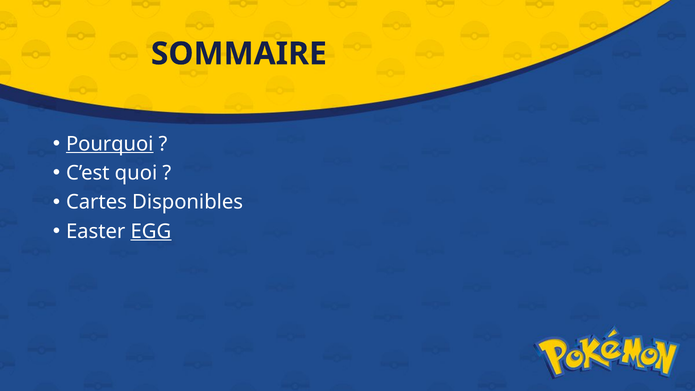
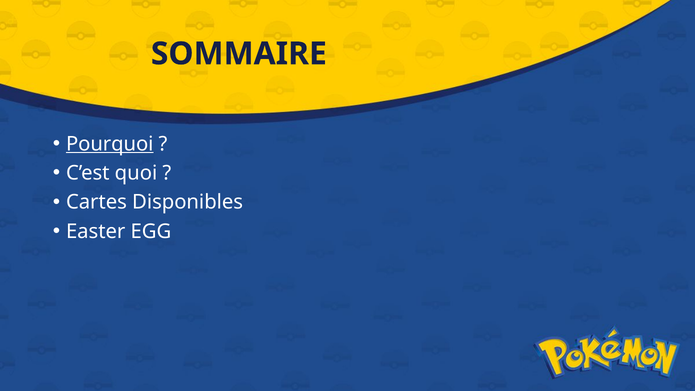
EGG underline: present -> none
